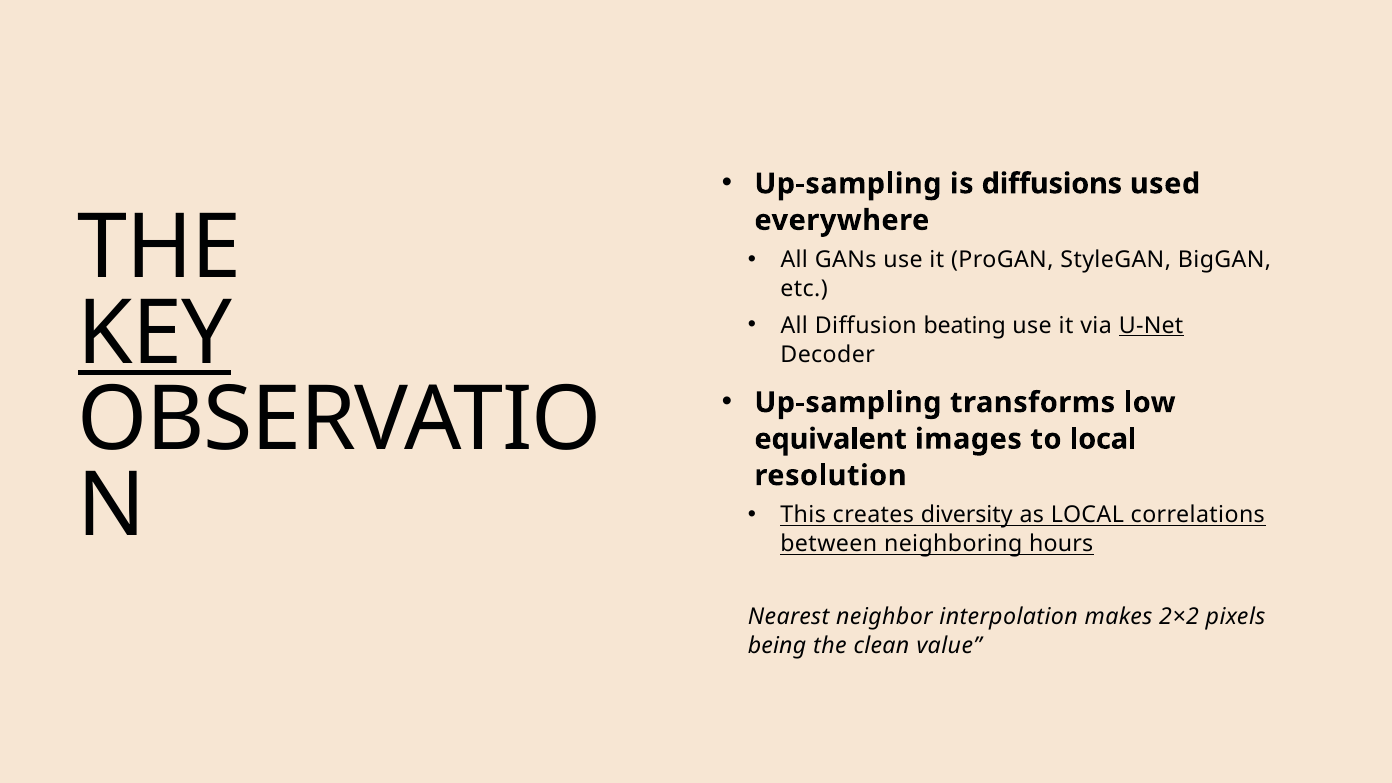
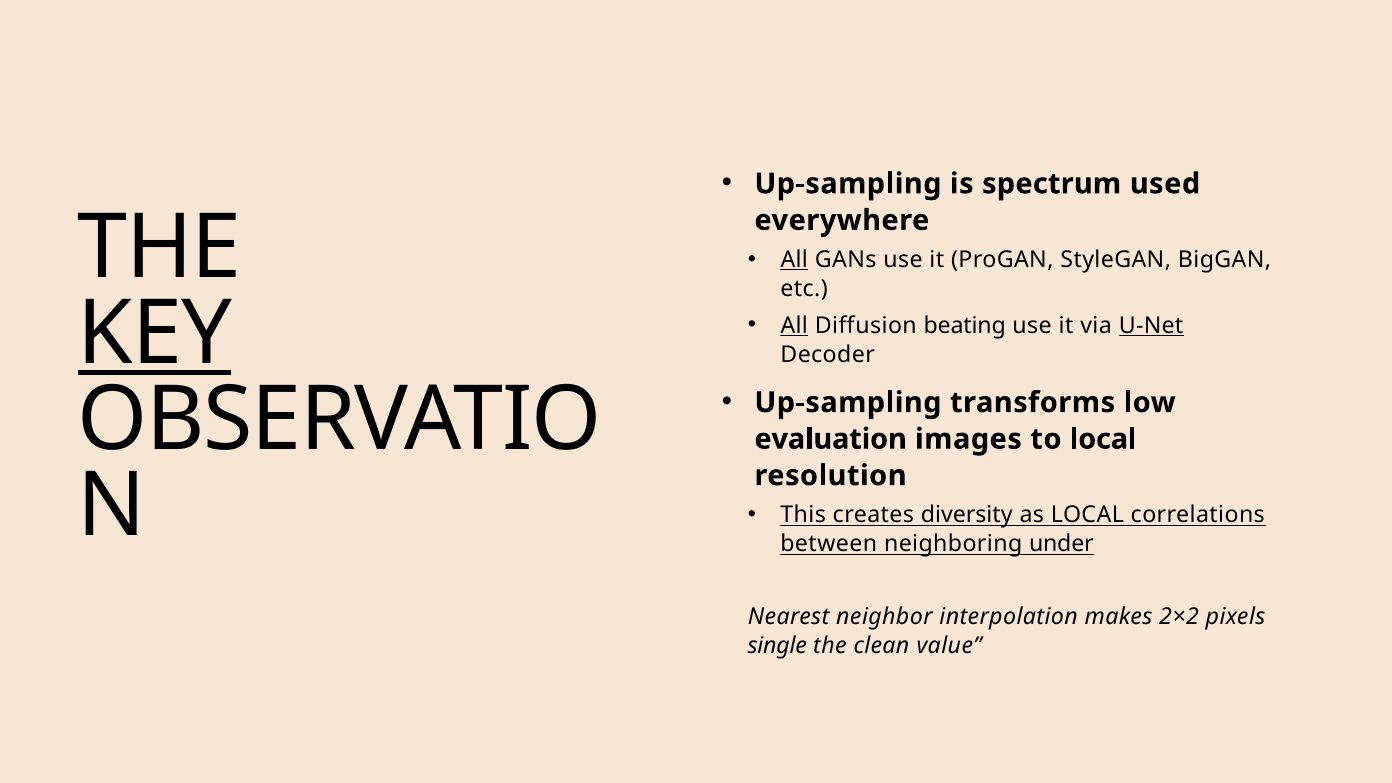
diffusions: diffusions -> spectrum
All at (794, 260) underline: none -> present
All at (794, 325) underline: none -> present
equivalent: equivalent -> evaluation
hours: hours -> under
being: being -> single
